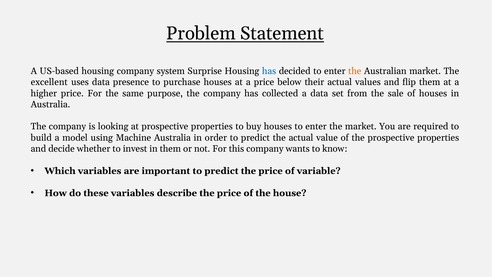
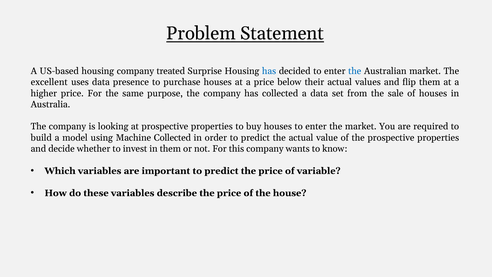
system: system -> treated
the at (355, 71) colour: orange -> blue
Machine Australia: Australia -> Collected
